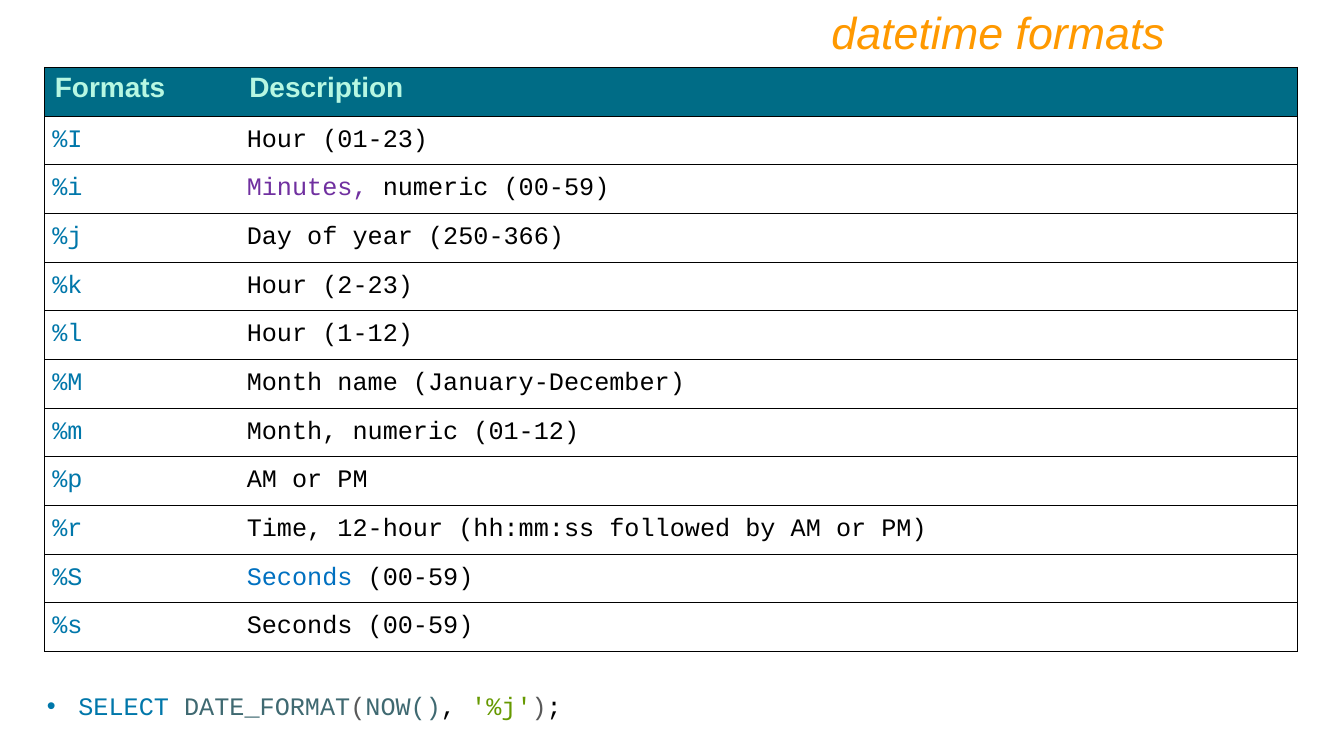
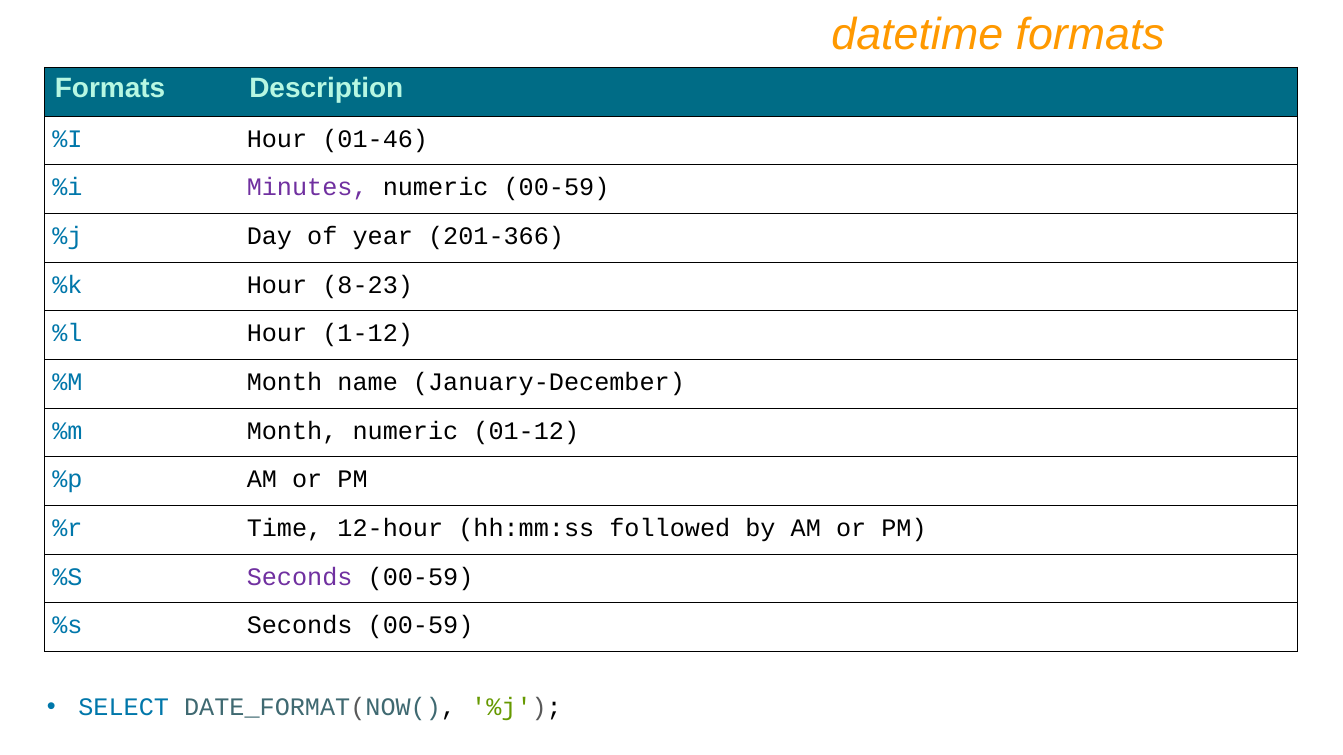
01-23: 01-23 -> 01-46
250-366: 250-366 -> 201-366
2-23: 2-23 -> 8-23
Seconds at (300, 577) colour: blue -> purple
